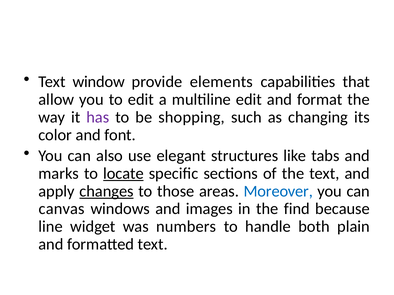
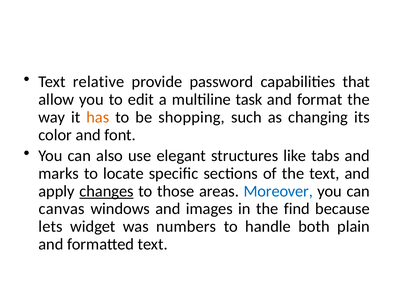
window: window -> relative
elements: elements -> password
multiline edit: edit -> task
has colour: purple -> orange
locate underline: present -> none
line: line -> lets
